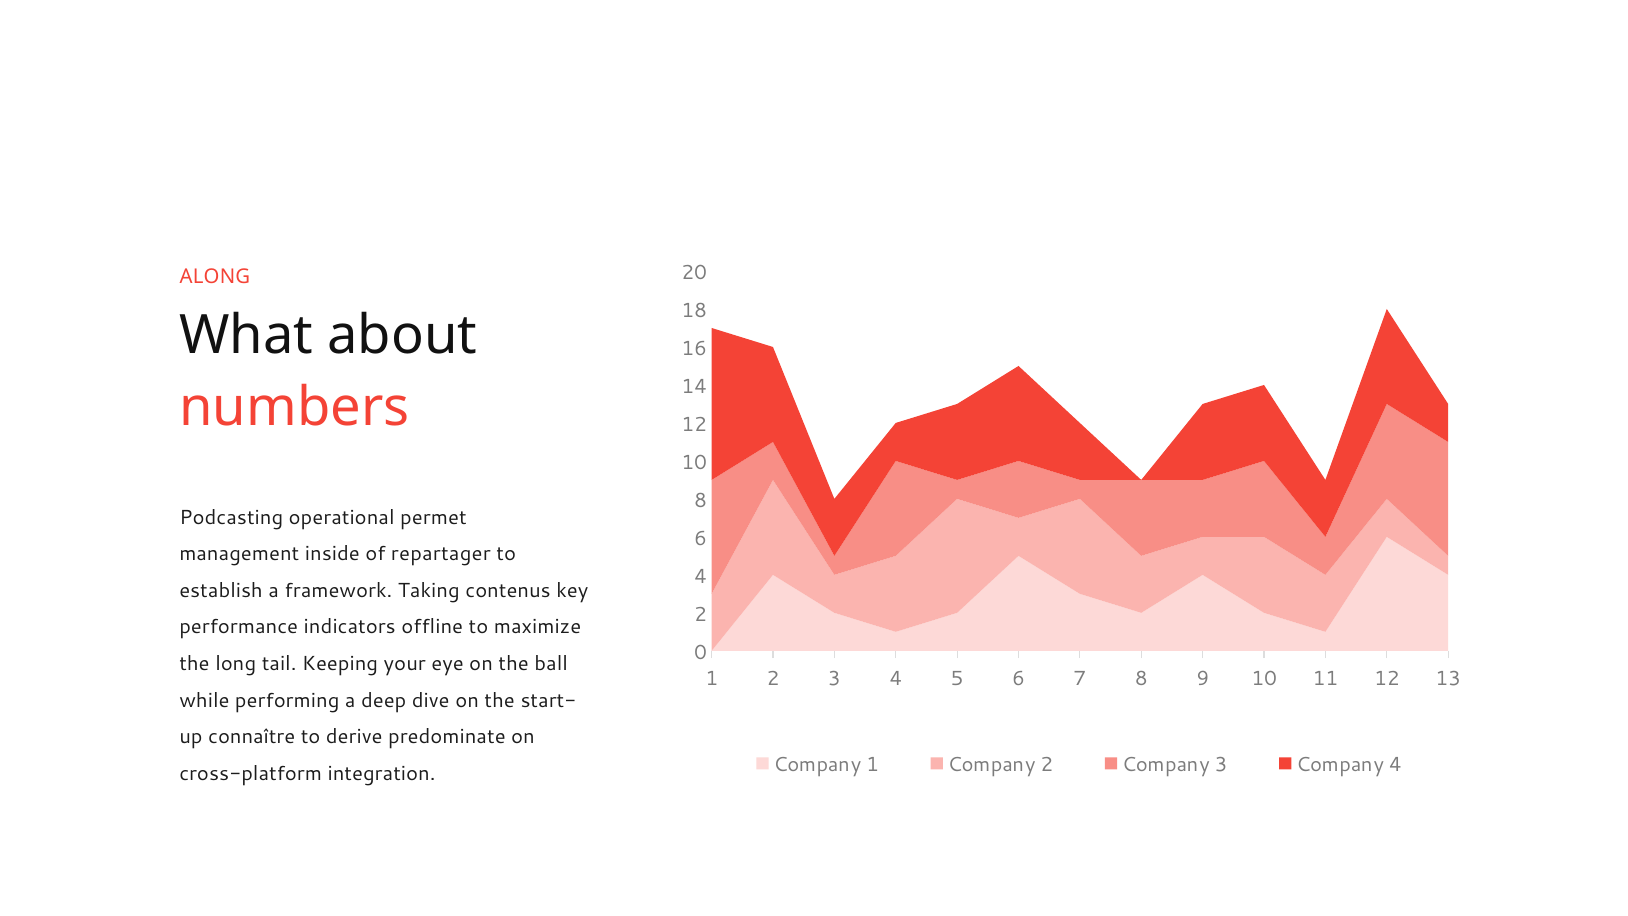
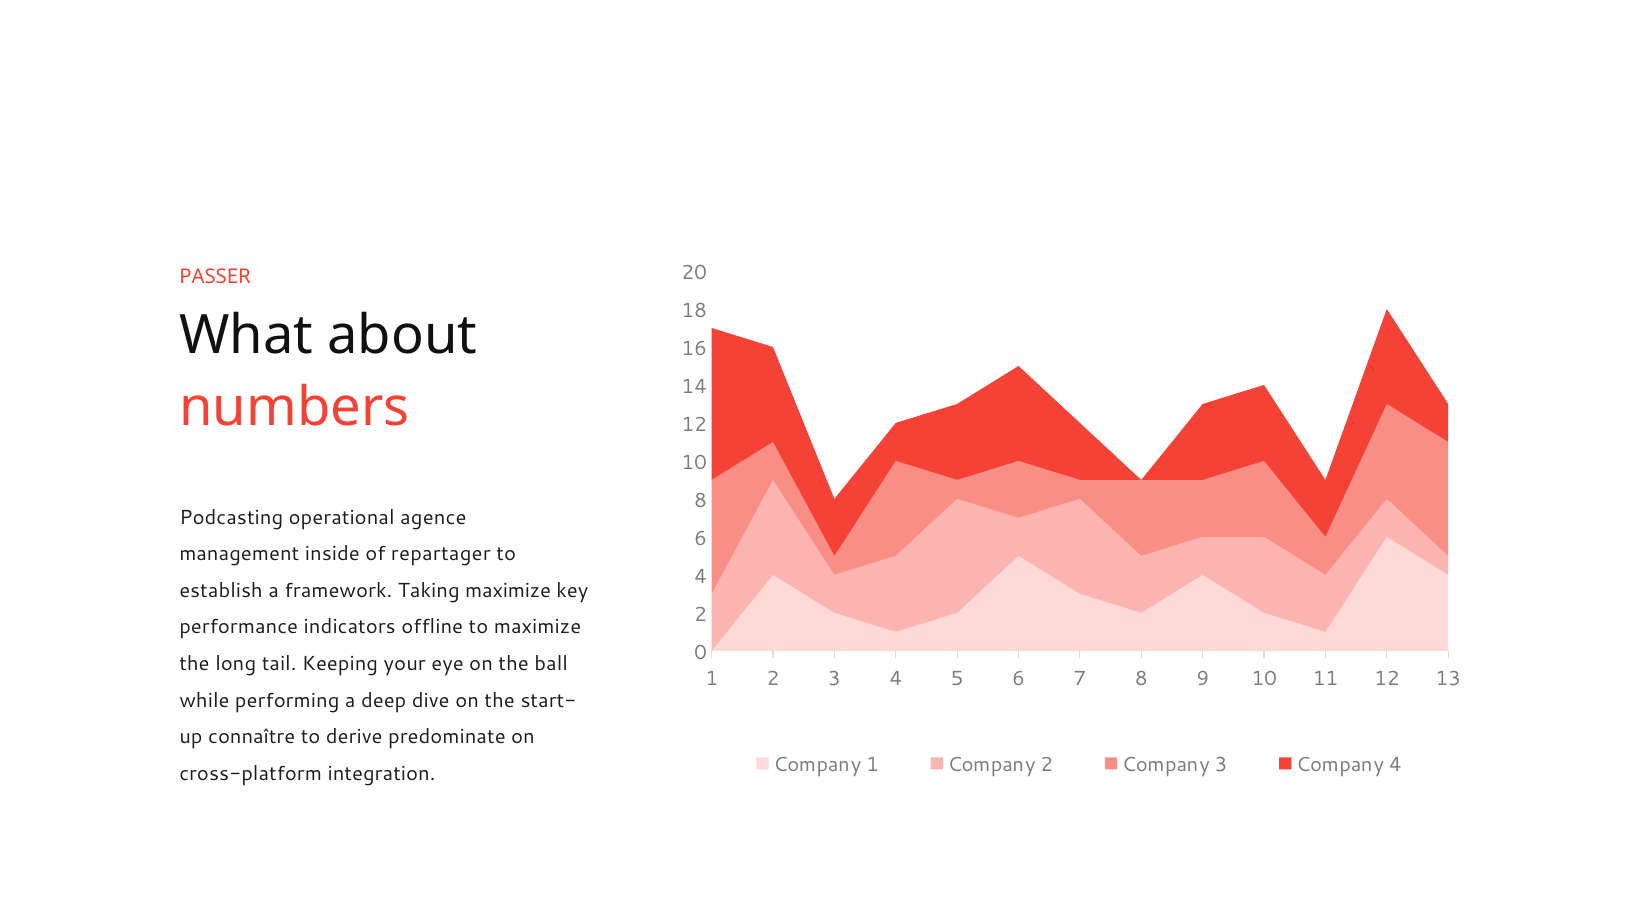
ALONG: ALONG -> PASSER
permet: permet -> agence
Taking contenus: contenus -> maximize
